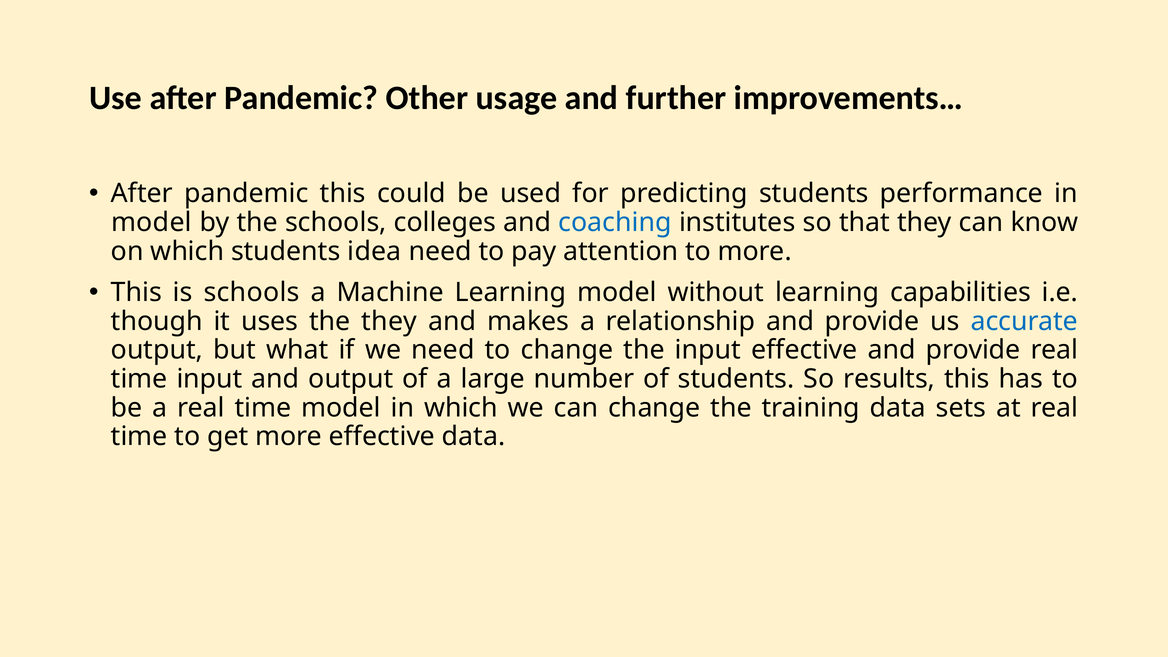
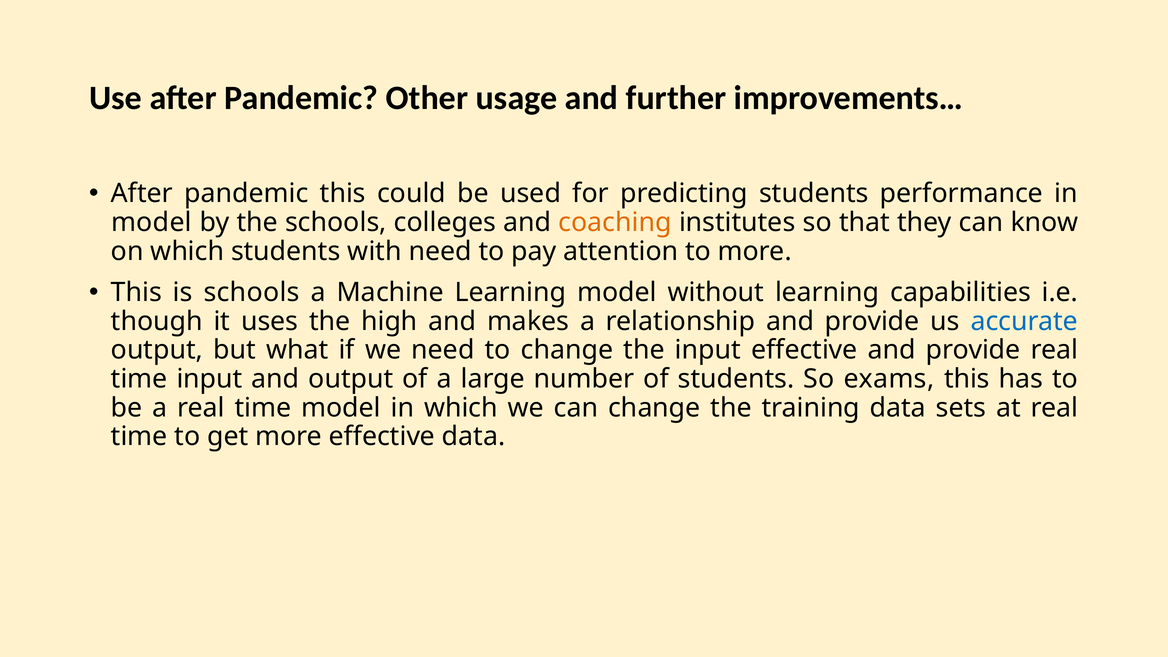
coaching colour: blue -> orange
idea: idea -> with
the they: they -> high
results: results -> exams
